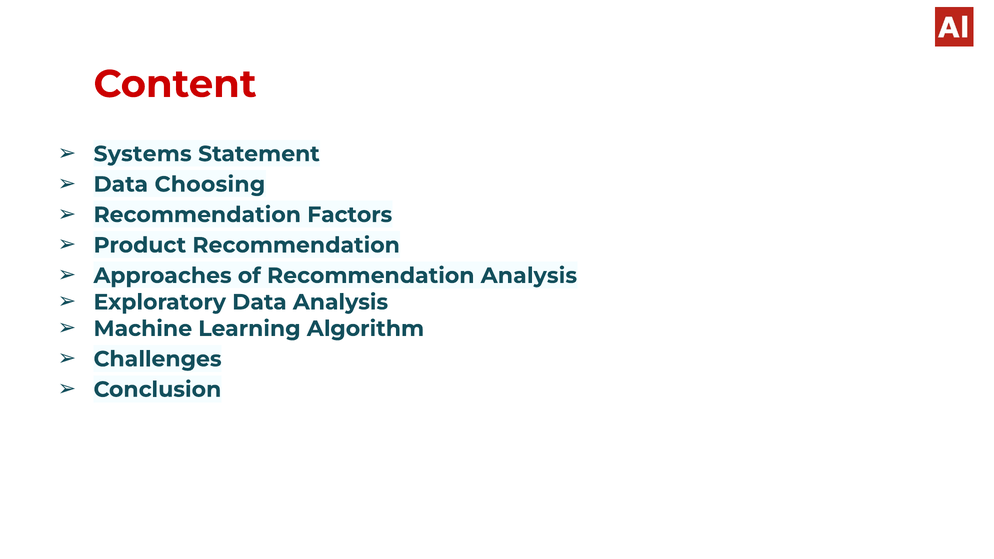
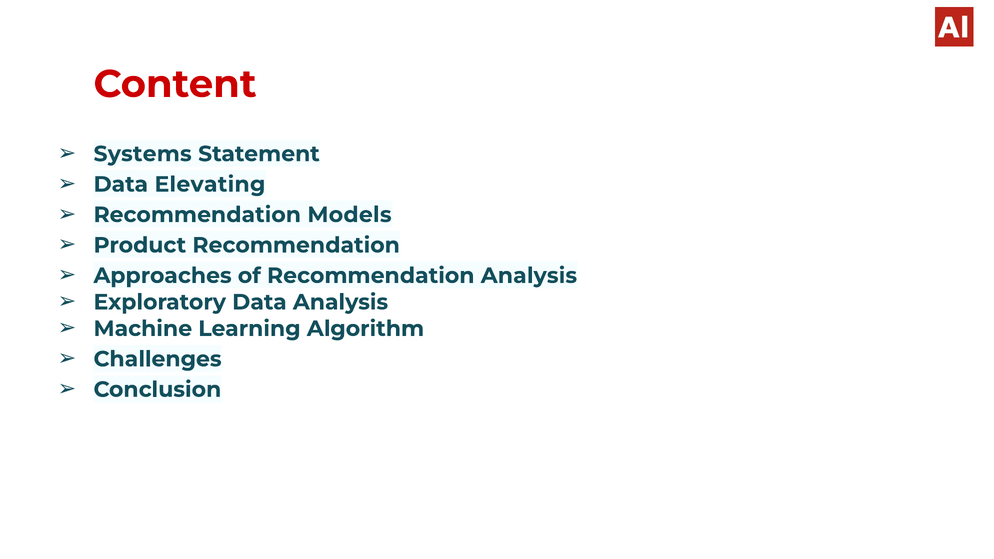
Choosing: Choosing -> Elevating
Factors: Factors -> Models
